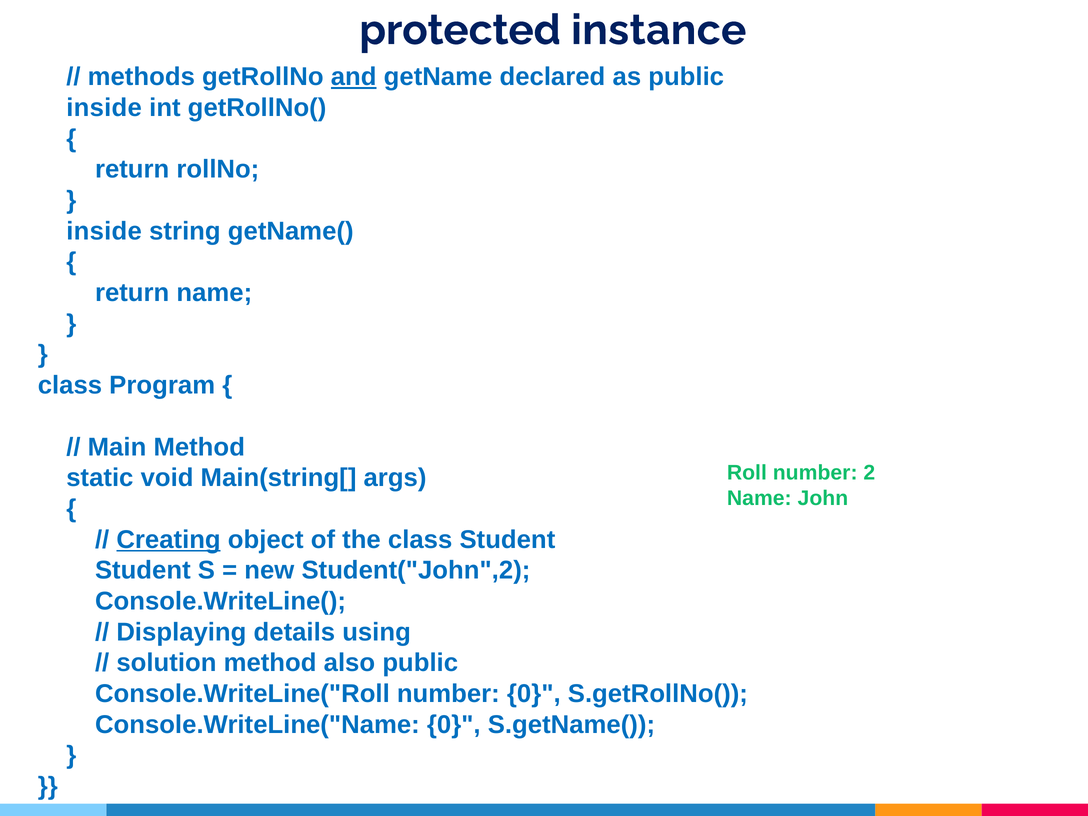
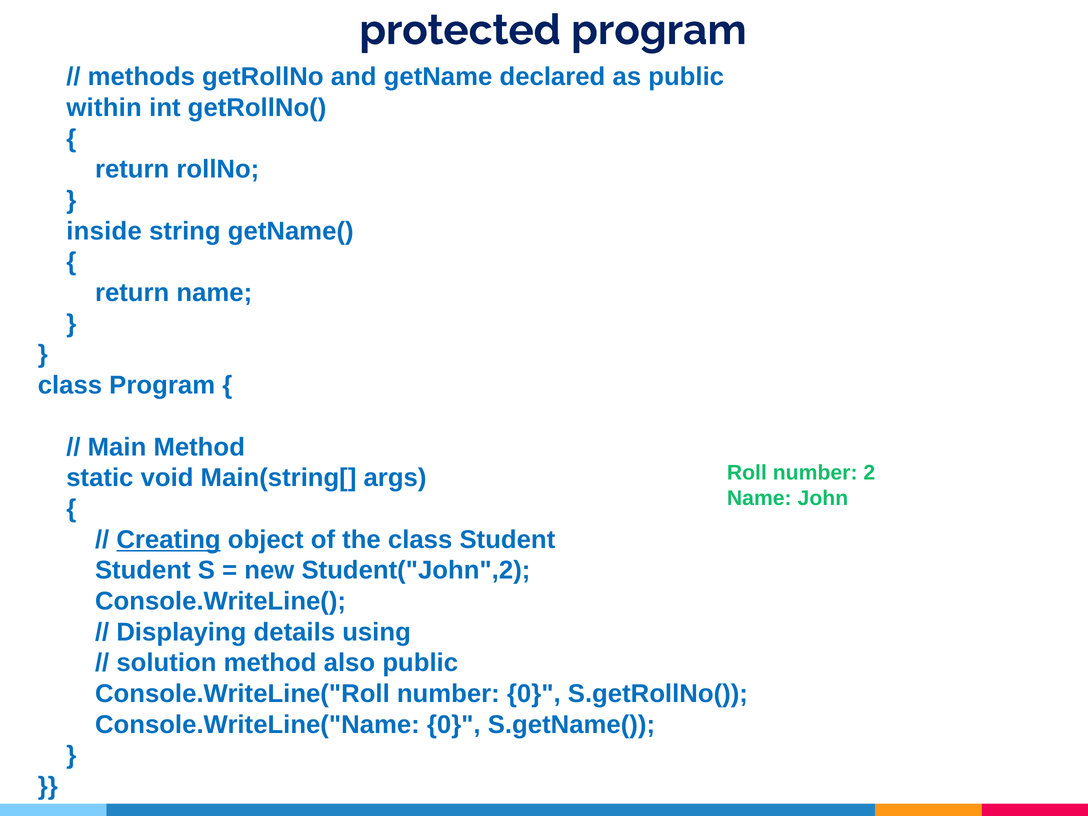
protected instance: instance -> program
and underline: present -> none
inside at (104, 108): inside -> within
